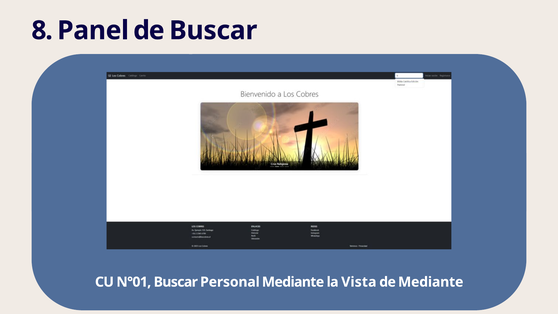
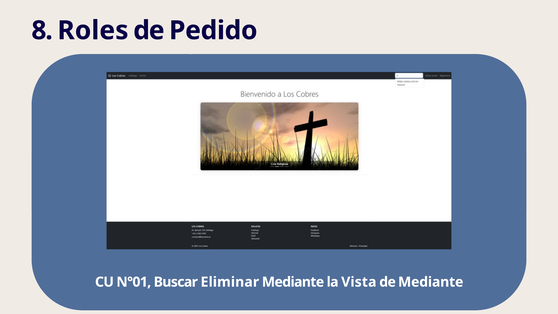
Panel: Panel -> Roles
de Buscar: Buscar -> Pedido
Personal: Personal -> Eliminar
